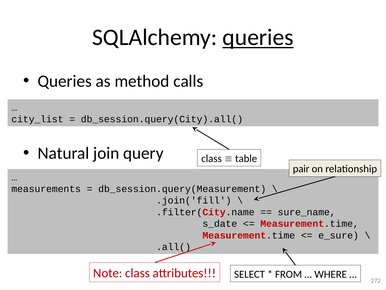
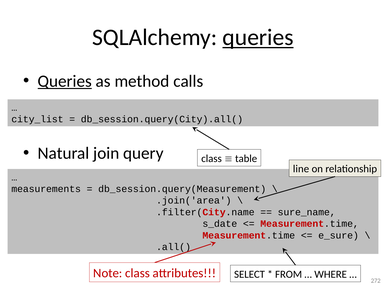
Queries at (65, 81) underline: none -> present
pair: pair -> line
.join('fill: .join('fill -> .join('area
